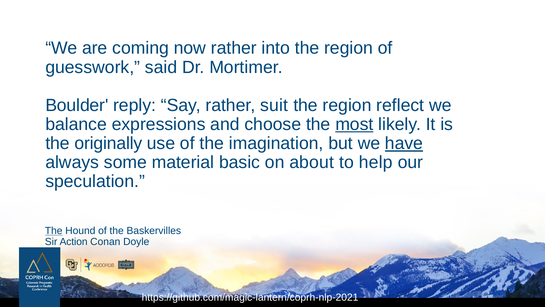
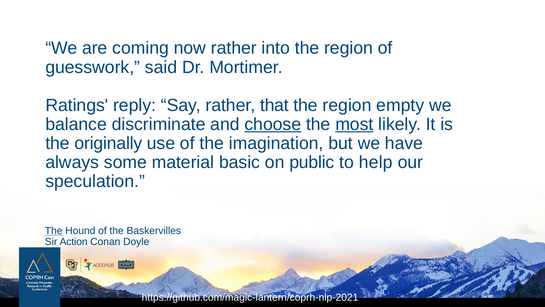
Boulder: Boulder -> Ratings
suit: suit -> that
reflect: reflect -> empty
expressions: expressions -> discriminate
choose underline: none -> present
have underline: present -> none
about: about -> public
